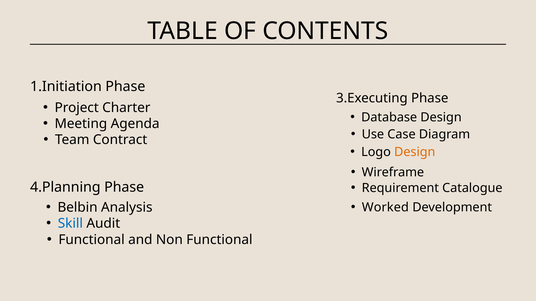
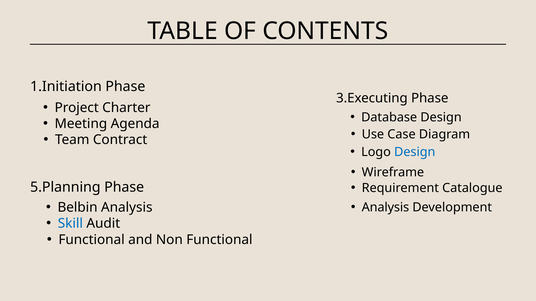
Design at (415, 152) colour: orange -> blue
4.Planning: 4.Planning -> 5.Planning
Worked at (385, 208): Worked -> Analysis
